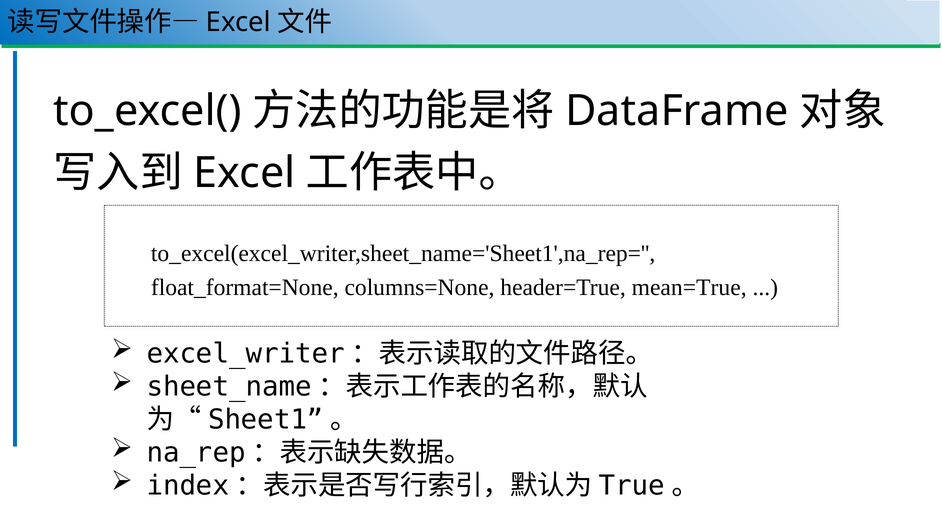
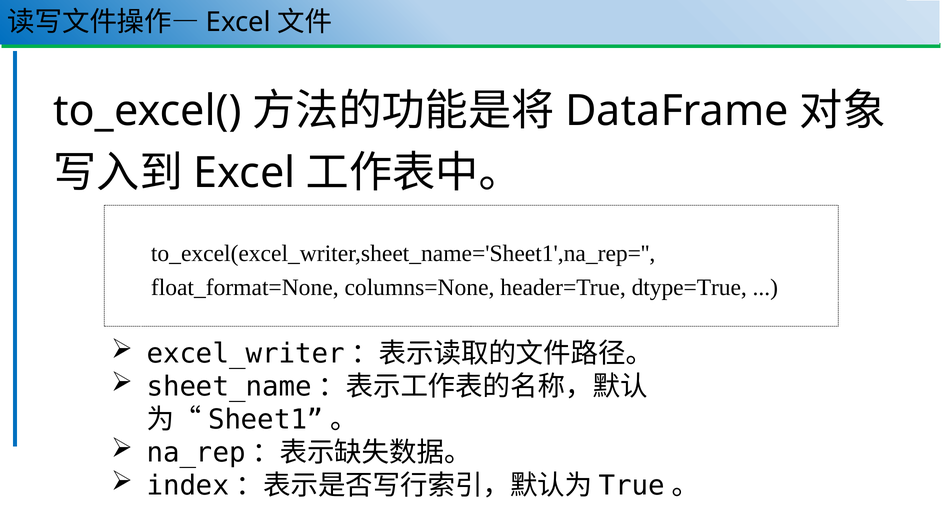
mean=True: mean=True -> dtype=True
